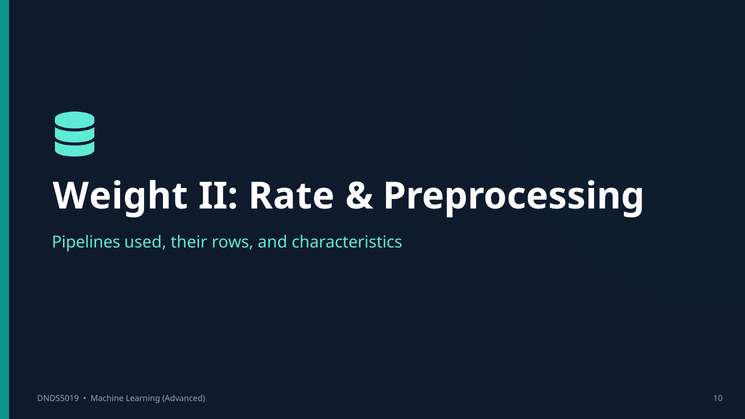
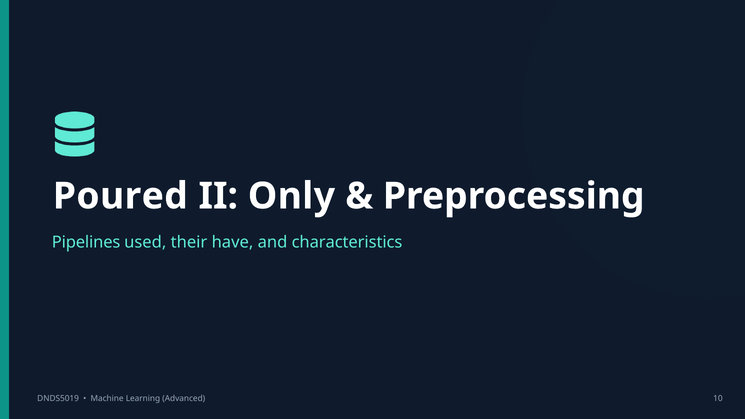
Weight: Weight -> Poured
Rate: Rate -> Only
rows: rows -> have
